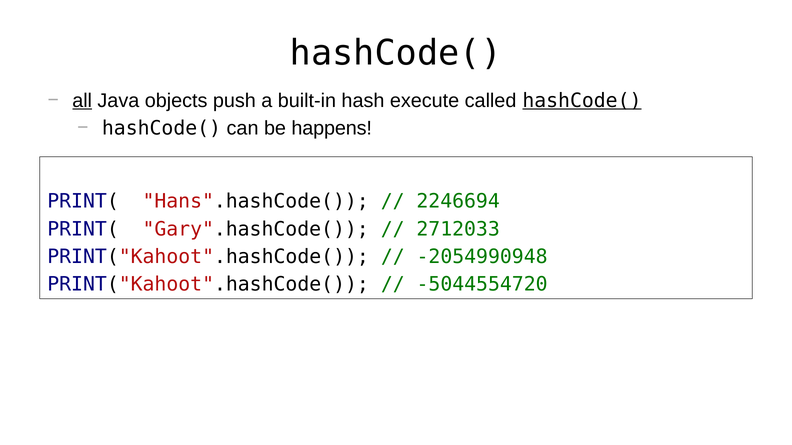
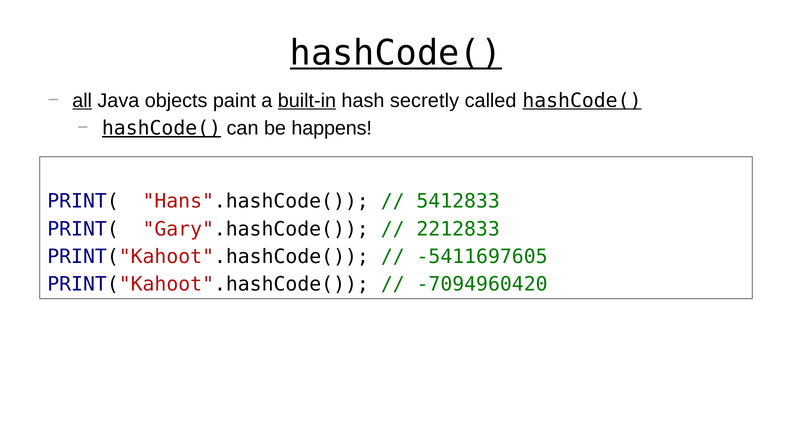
hashCode( at (396, 53) underline: none -> present
push: push -> paint
built-in underline: none -> present
execute: execute -> secretly
hashCode( at (161, 128) underline: none -> present
2246694: 2246694 -> 5412833
2712033: 2712033 -> 2212833
-2054990948: -2054990948 -> -5411697605
-5044554720: -5044554720 -> -7094960420
